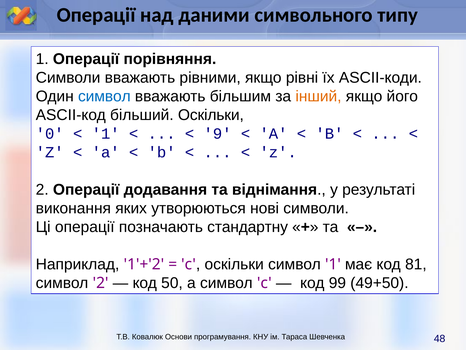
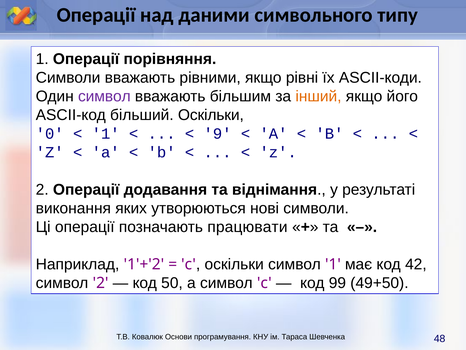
символ at (104, 96) colour: blue -> purple
стандартну: стандартну -> працювати
81: 81 -> 42
